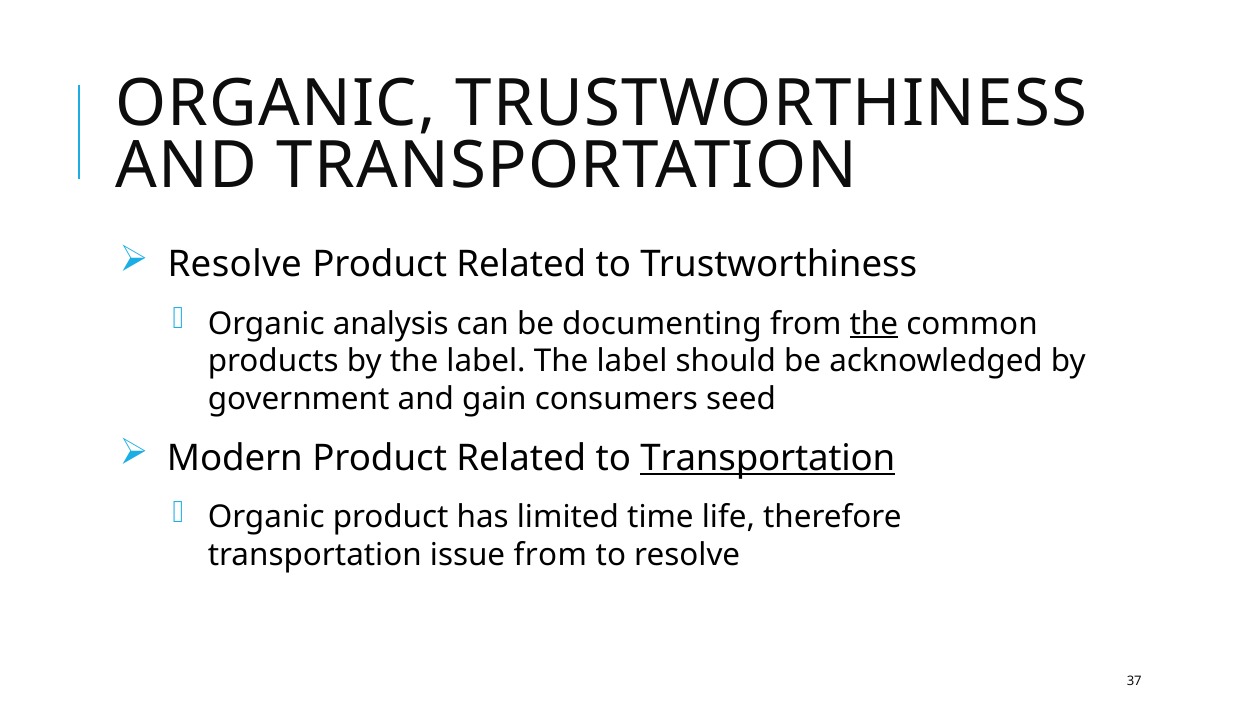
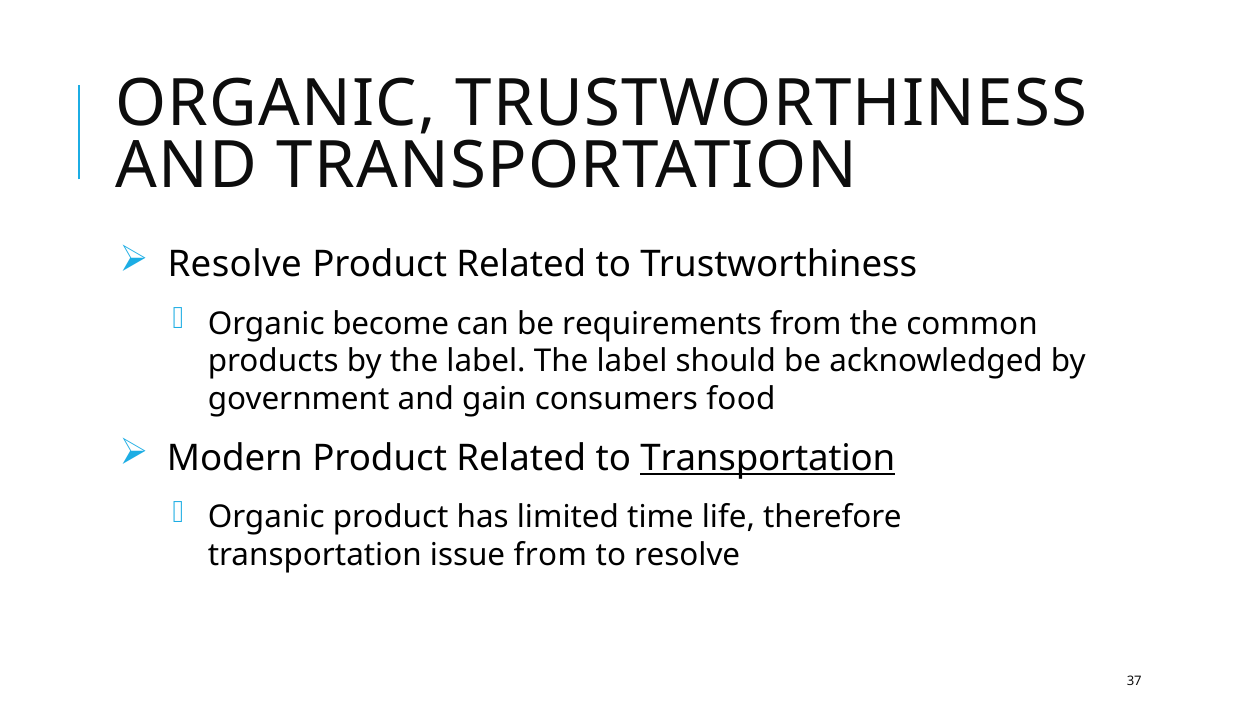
analysis: analysis -> become
documenting: documenting -> requirements
the at (874, 324) underline: present -> none
seed: seed -> food
